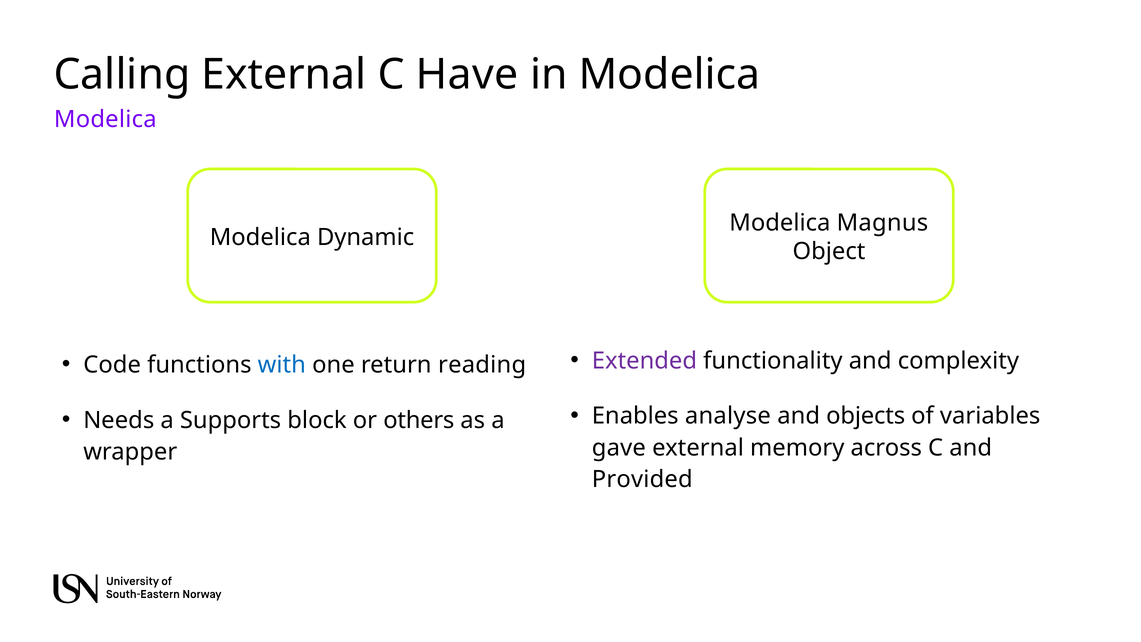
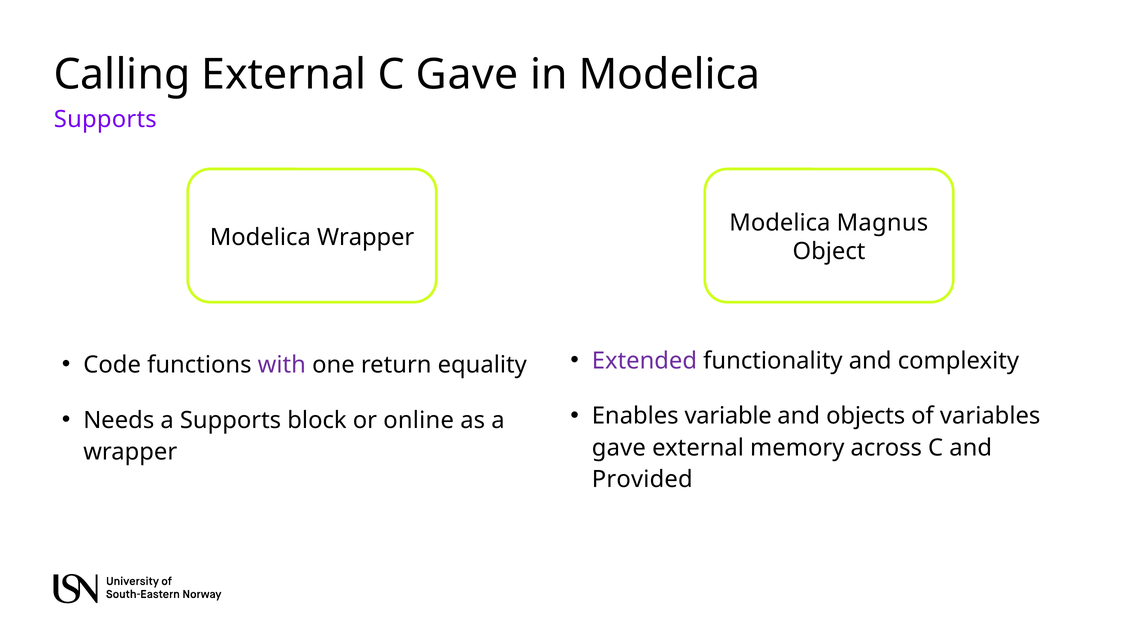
C Have: Have -> Gave
Modelica at (105, 119): Modelica -> Supports
Modelica Dynamic: Dynamic -> Wrapper
with colour: blue -> purple
reading: reading -> equality
analyse: analyse -> variable
others: others -> online
